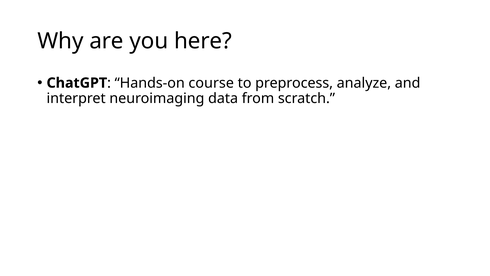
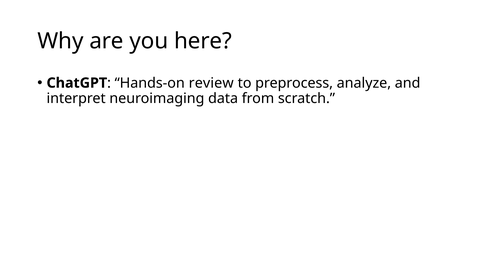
course: course -> review
